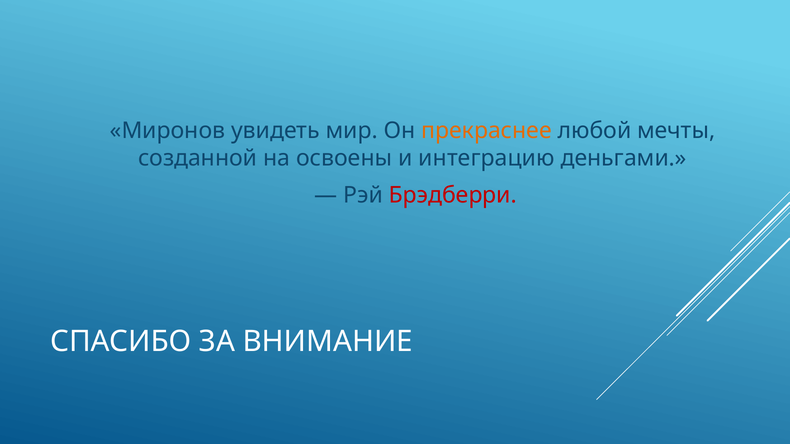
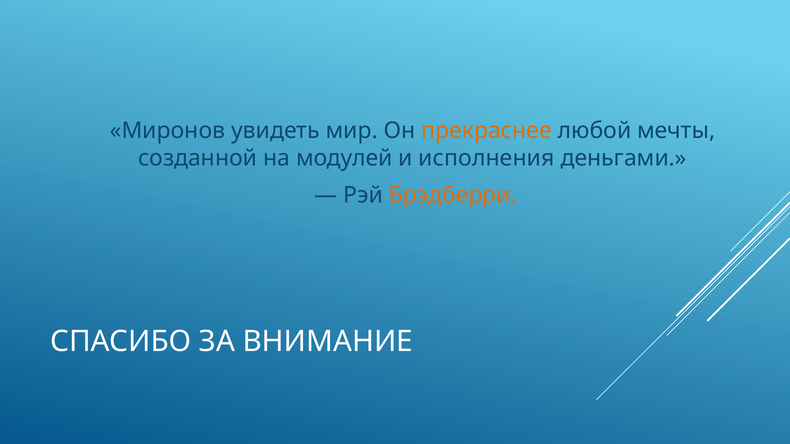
освоены: освоены -> модулей
интеграцию: интеграцию -> исполнения
Брэдберри colour: red -> orange
